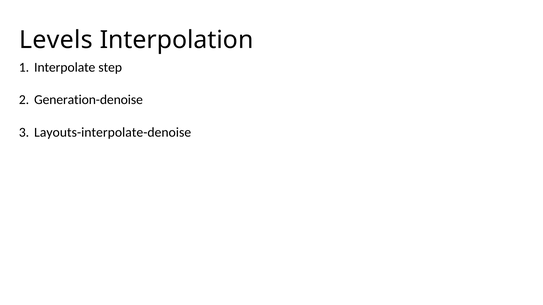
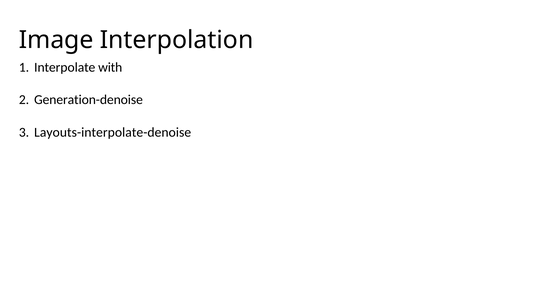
Levels: Levels -> Image
step: step -> with
